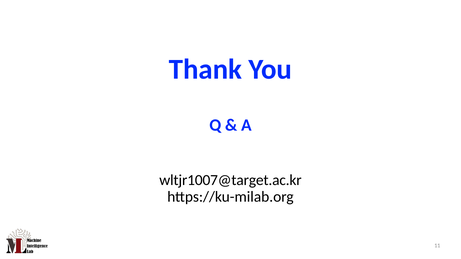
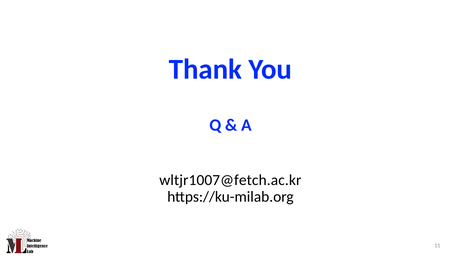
wltjr1007@target.ac.kr: wltjr1007@target.ac.kr -> wltjr1007@fetch.ac.kr
